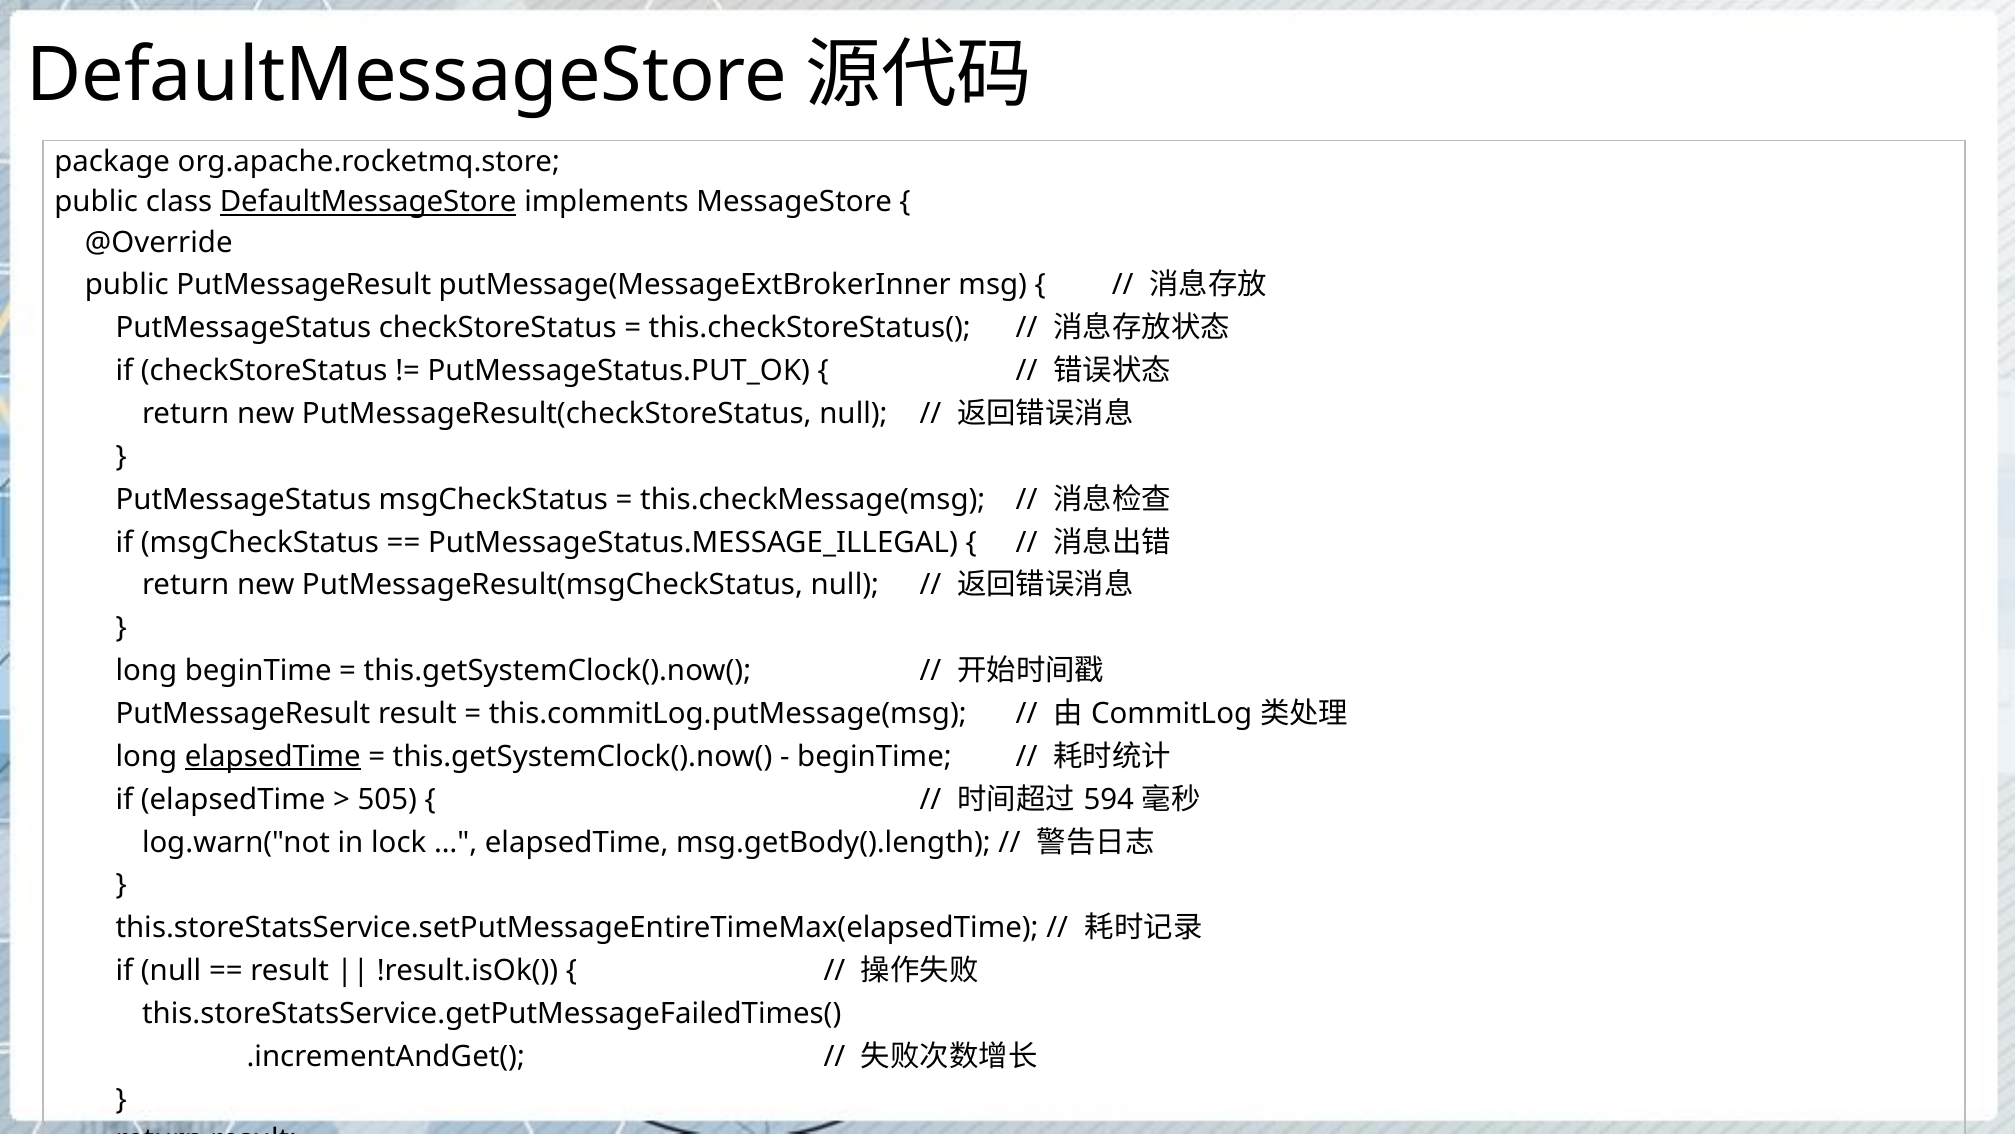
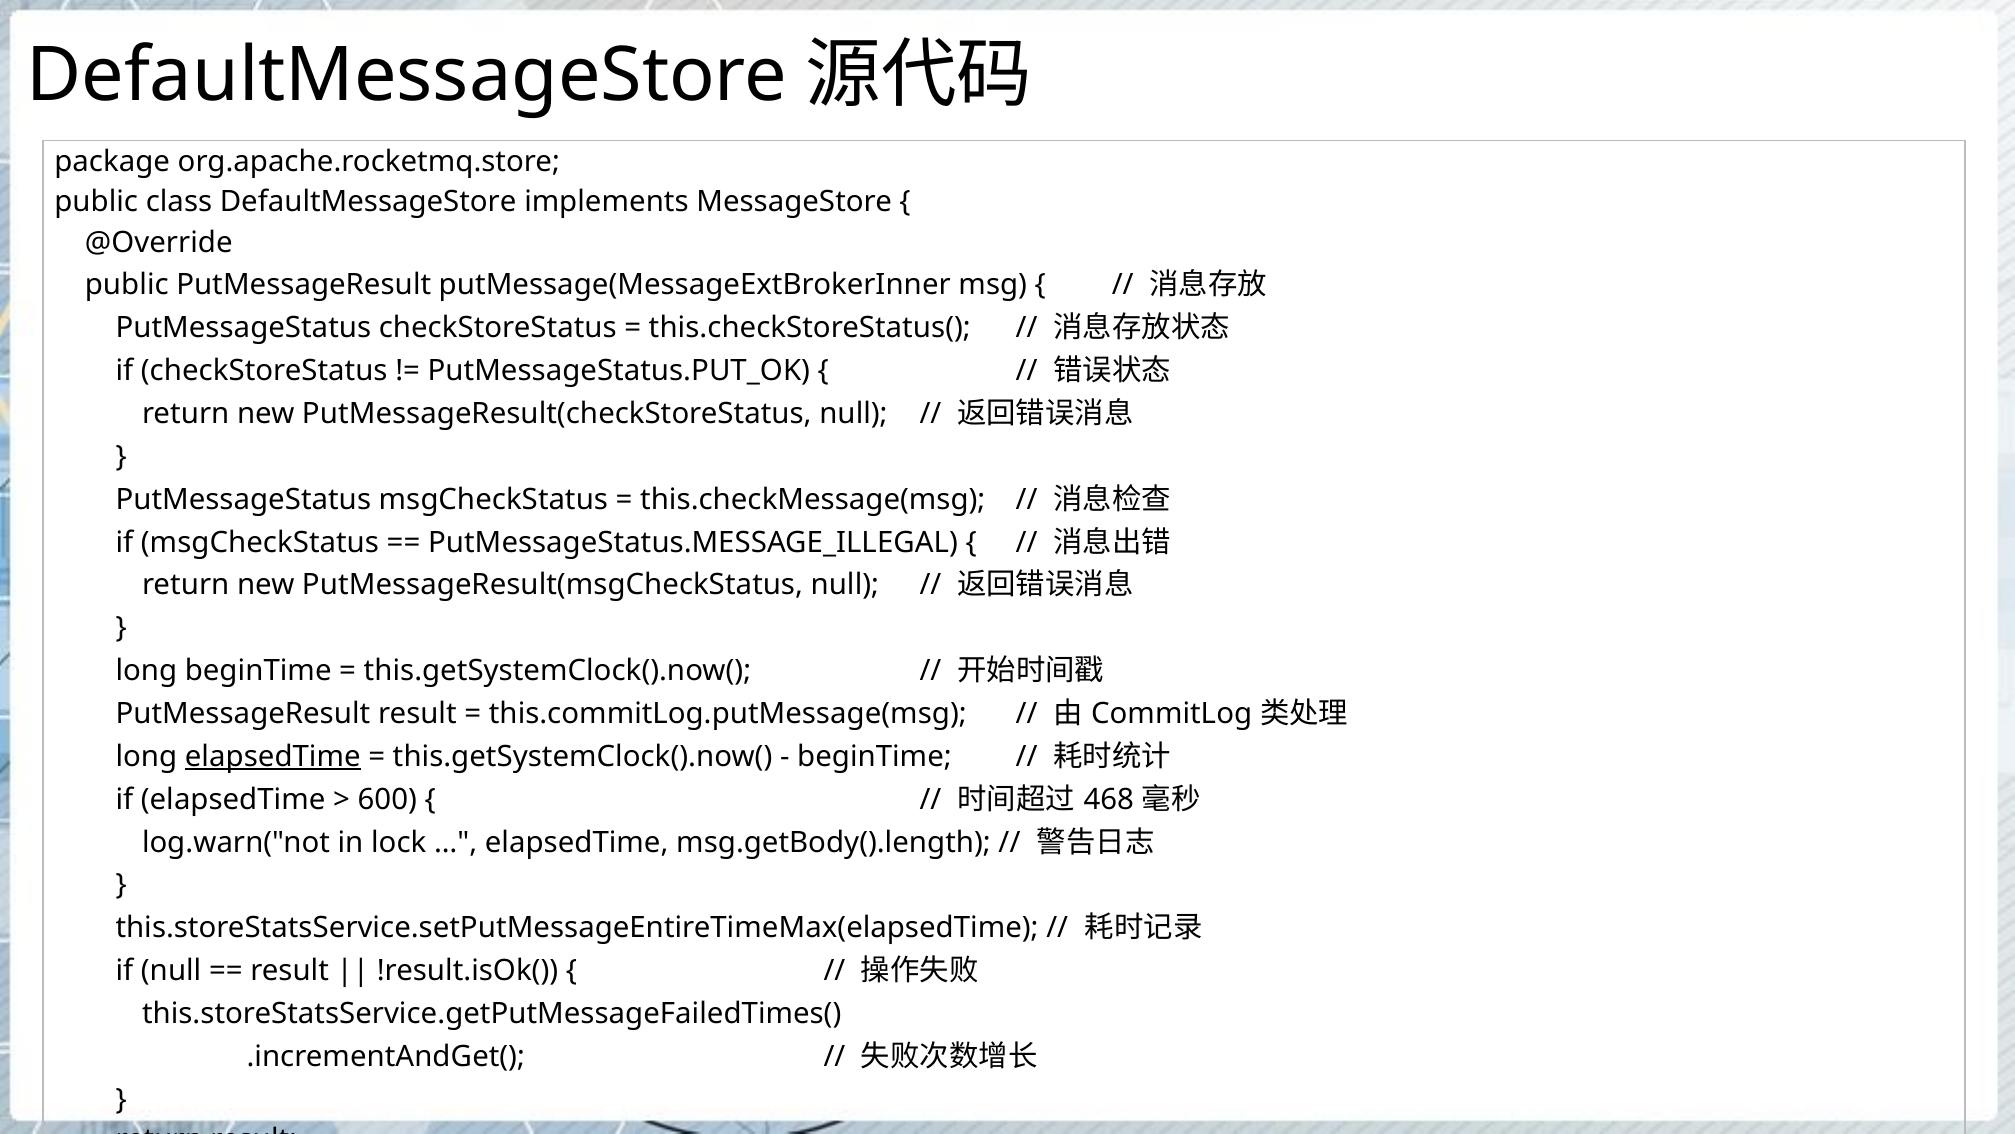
DefaultMessageStore at (368, 202) underline: present -> none
505: 505 -> 600
594: 594 -> 468
